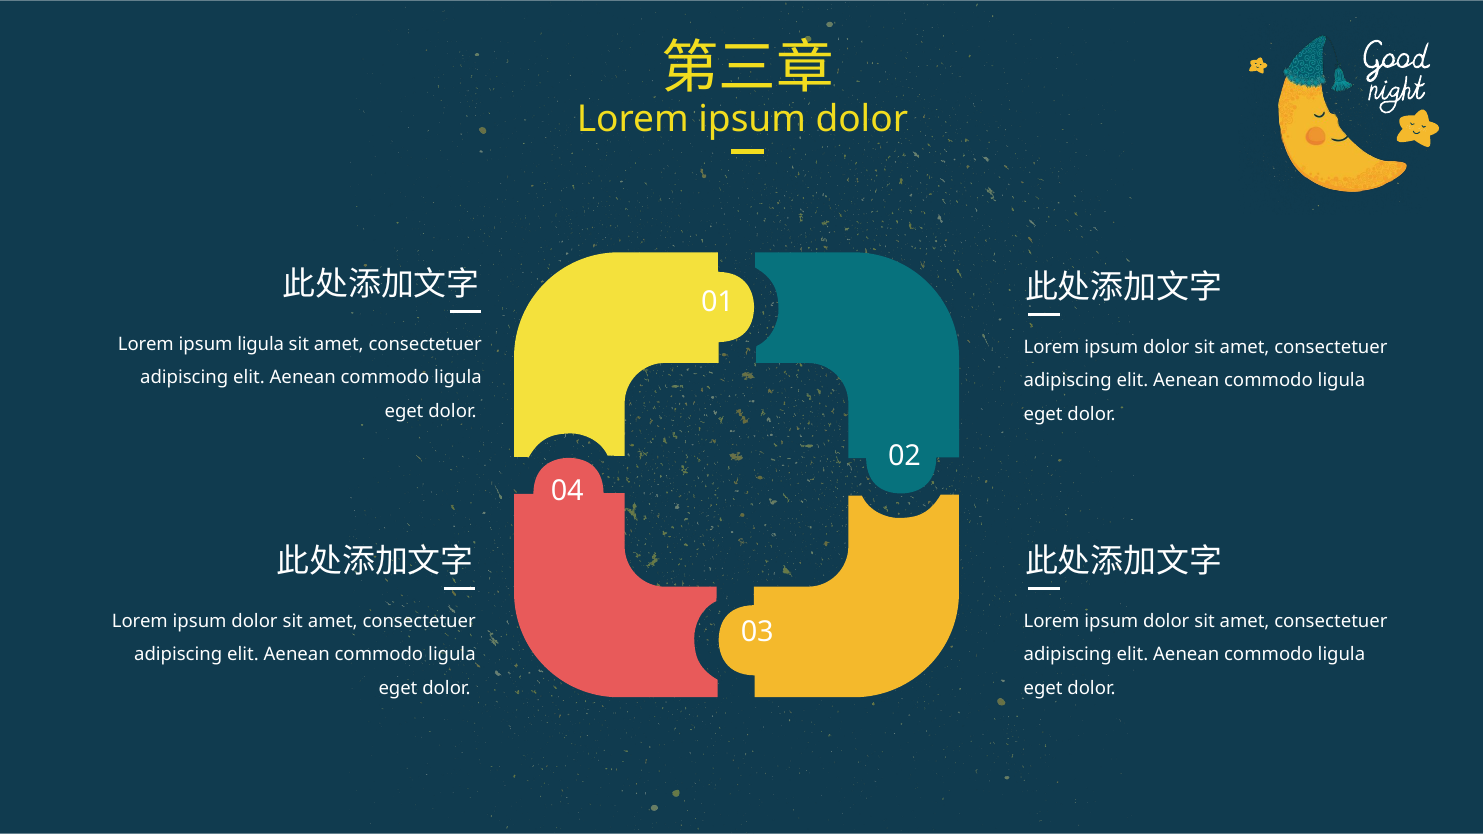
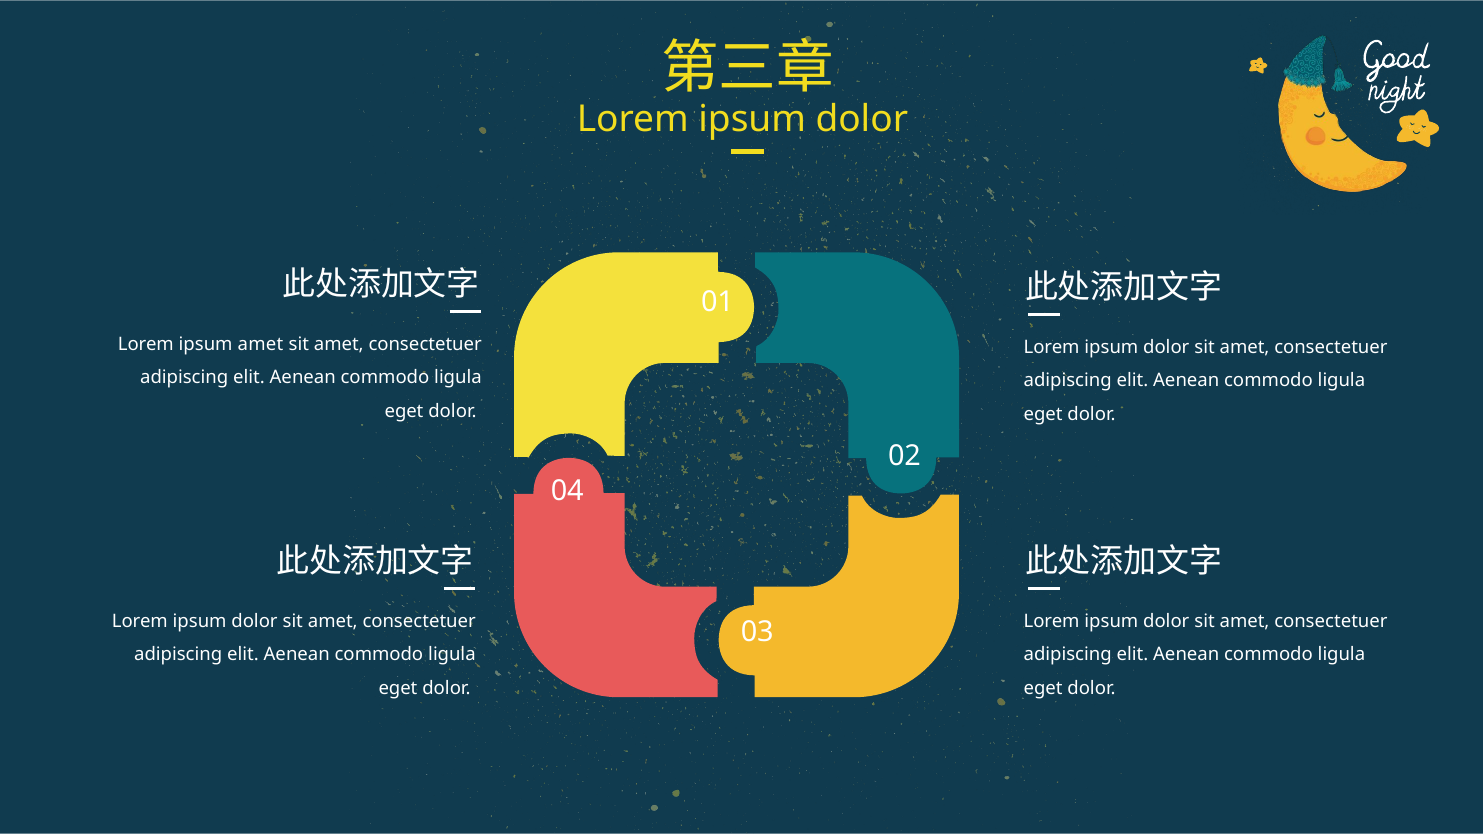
ipsum ligula: ligula -> amet
